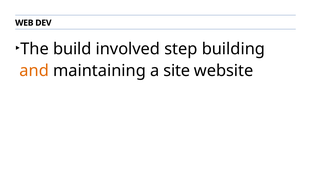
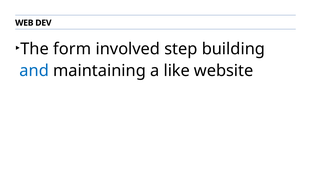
build: build -> form
and colour: orange -> blue
site: site -> like
